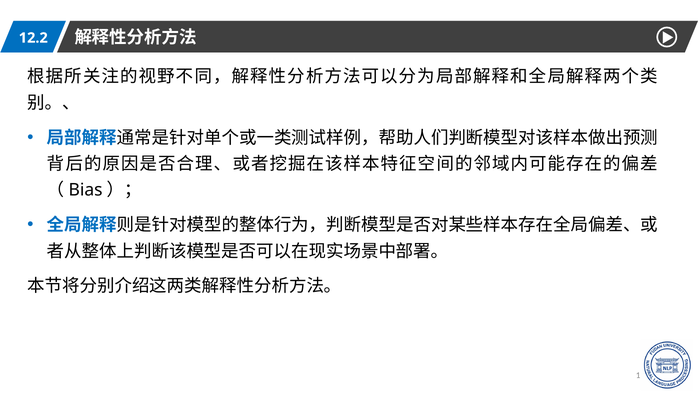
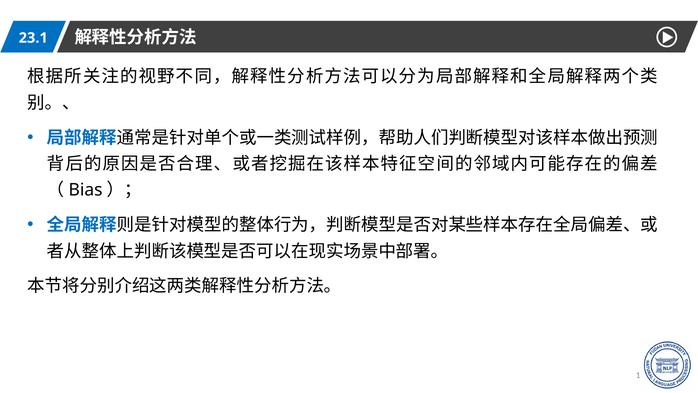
12.2: 12.2 -> 23.1
